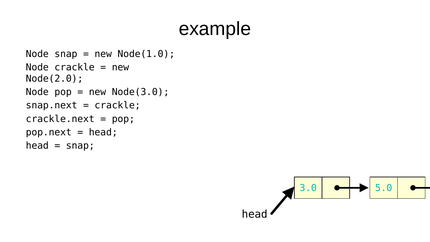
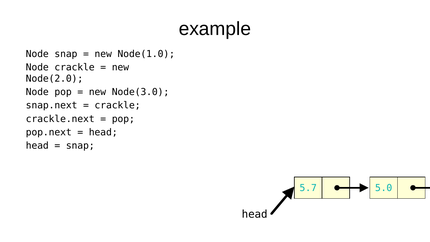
3.0: 3.0 -> 5.7
